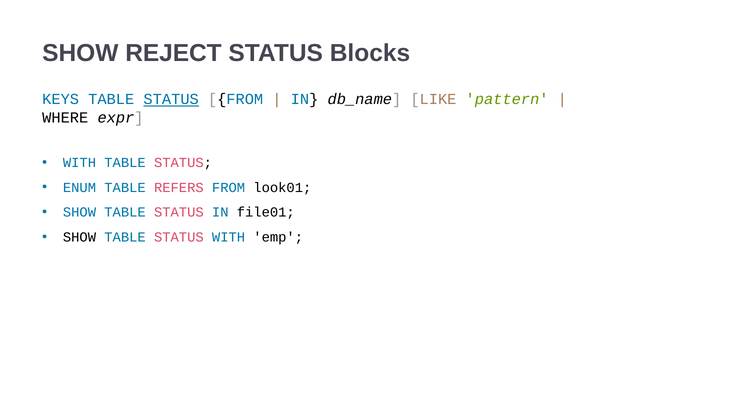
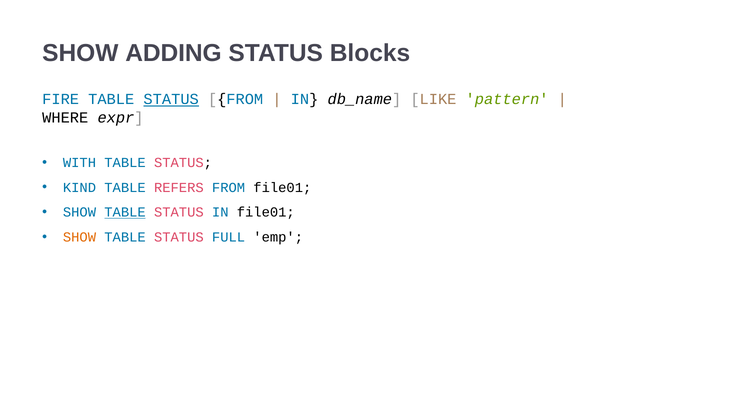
REJECT: REJECT -> ADDING
KEYS: KEYS -> FIRE
ENUM: ENUM -> KIND
FROM look01: look01 -> file01
TABLE at (125, 212) underline: none -> present
SHOW at (79, 237) colour: black -> orange
STATUS WITH: WITH -> FULL
